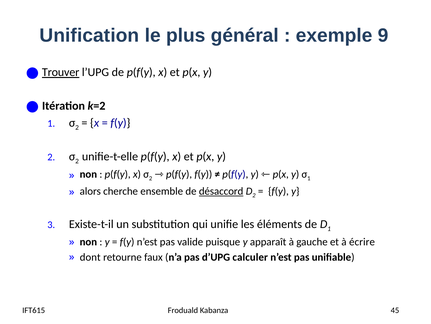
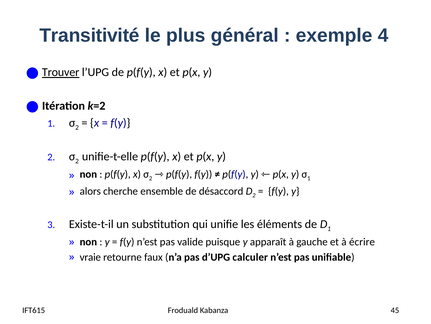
Unification: Unification -> Transitivité
9: 9 -> 4
désaccord underline: present -> none
dont: dont -> vraie
